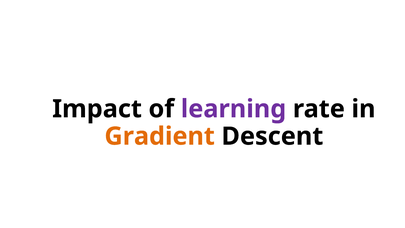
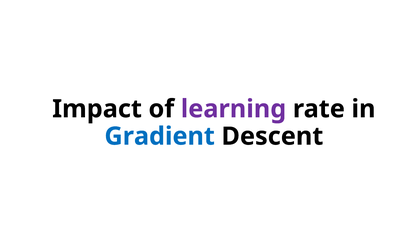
Gradient colour: orange -> blue
